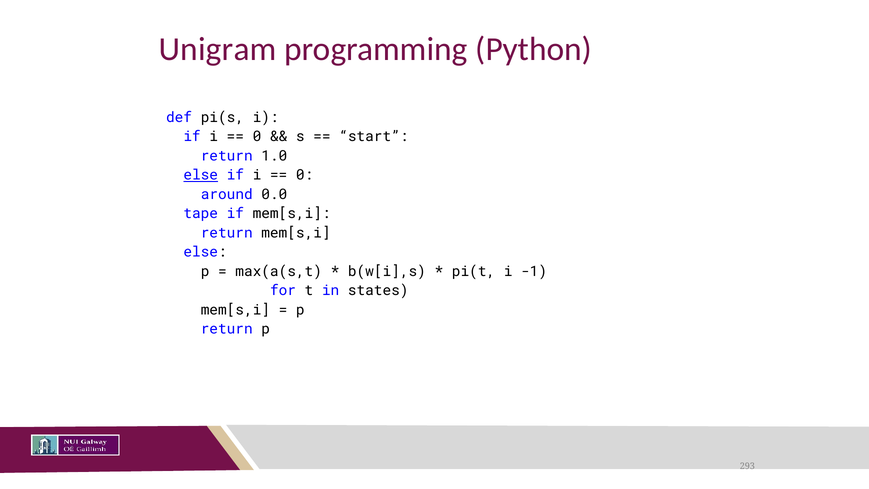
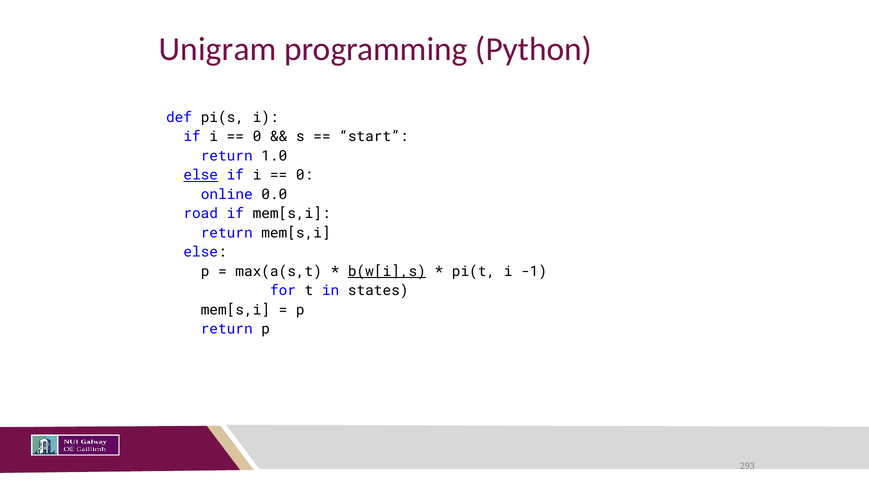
around: around -> online
tape: tape -> road
b(w[i],s underline: none -> present
